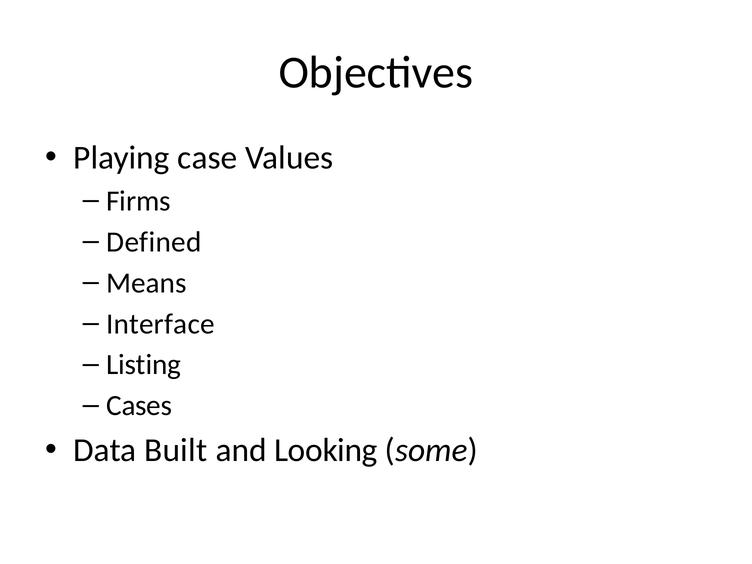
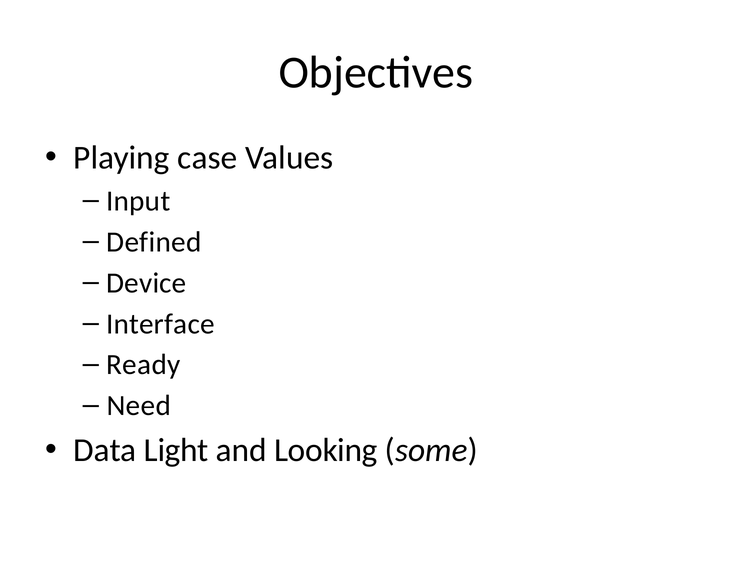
Firms: Firms -> Input
Means: Means -> Device
Listing: Listing -> Ready
Cases: Cases -> Need
Built: Built -> Light
